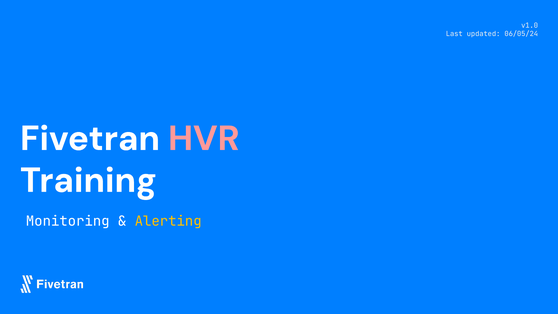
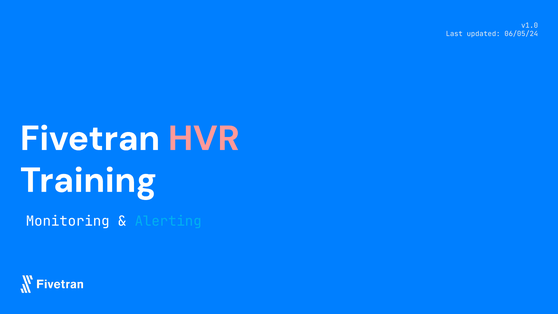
Alerting colour: yellow -> light blue
